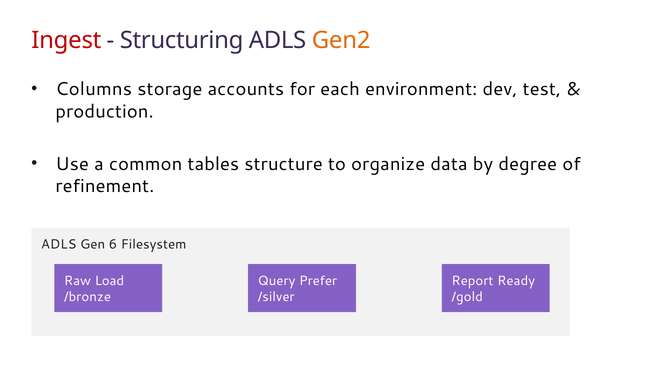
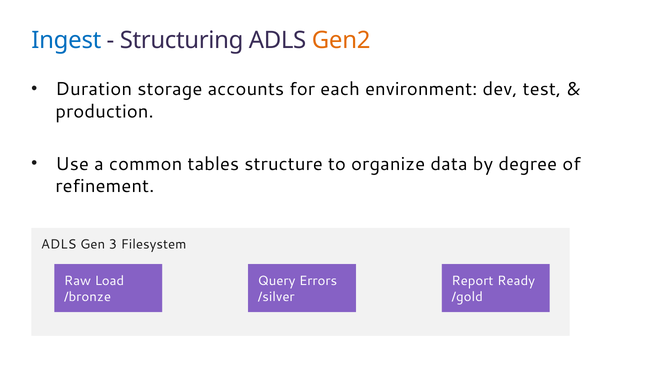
Ingest colour: red -> blue
Columns: Columns -> Duration
6: 6 -> 3
Prefer: Prefer -> Errors
